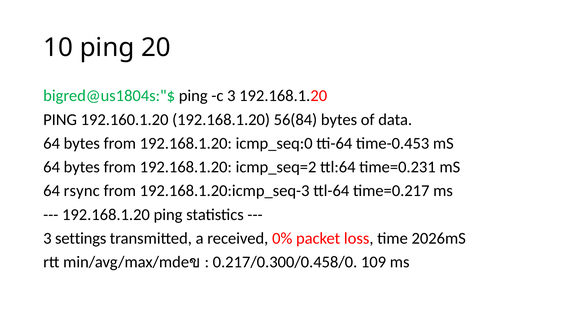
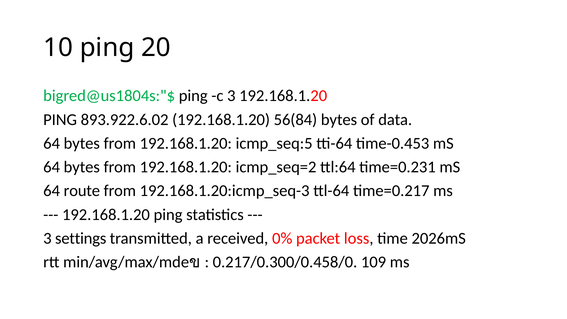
192.160.1.20: 192.160.1.20 -> 893.922.6.02
icmp_seq:0: icmp_seq:0 -> icmp_seq:5
rsync: rsync -> route
